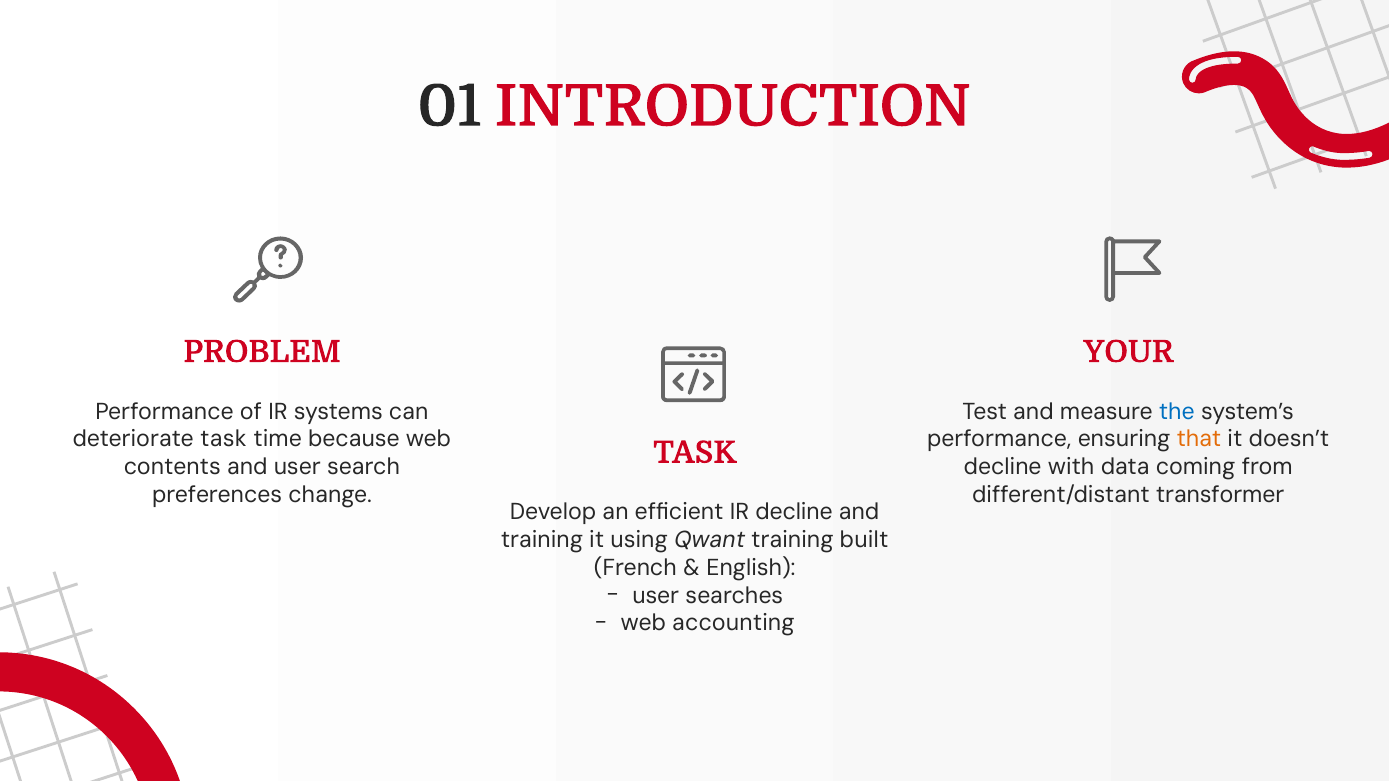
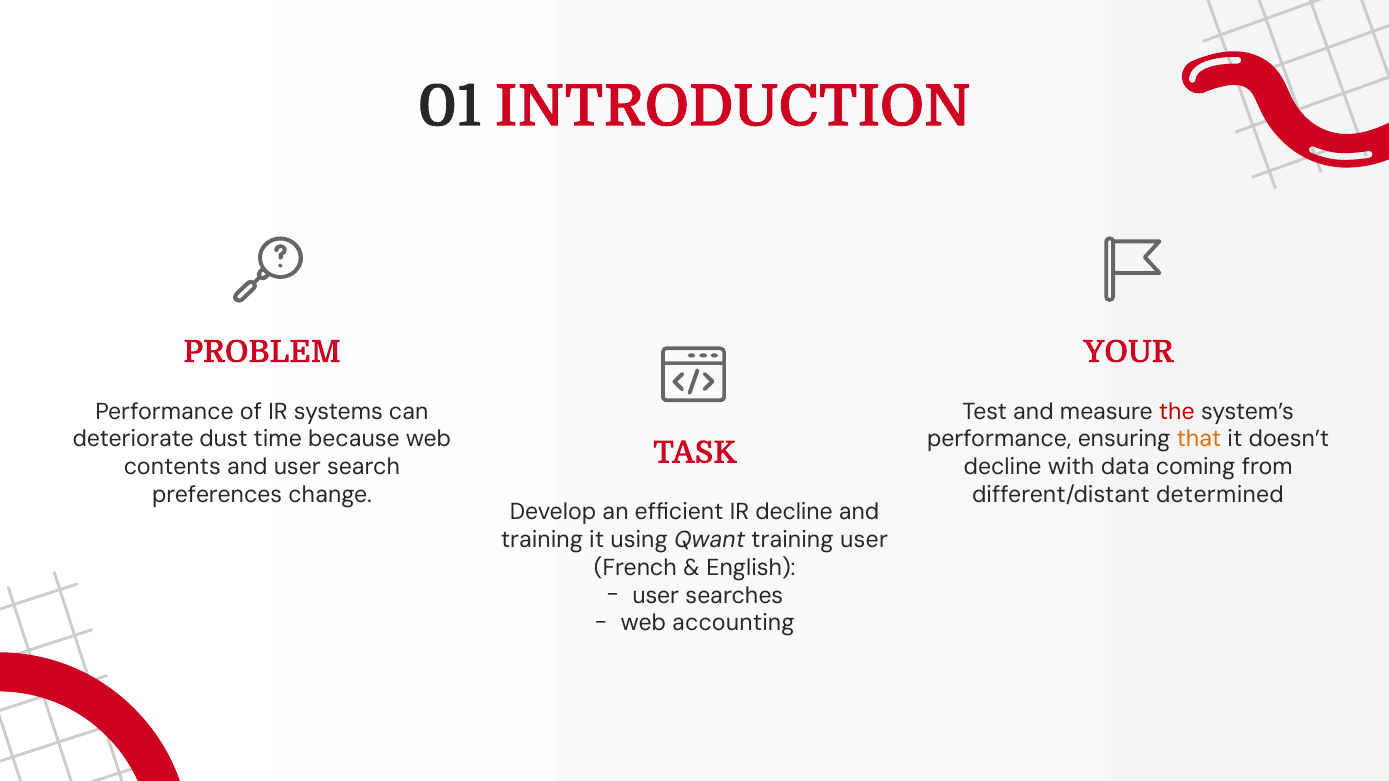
the colour: blue -> red
deteriorate task: task -> dust
transformer: transformer -> determined
training built: built -> user
